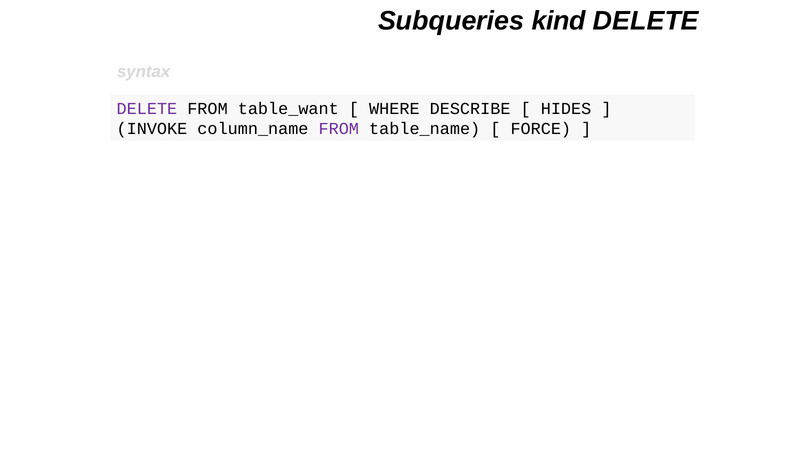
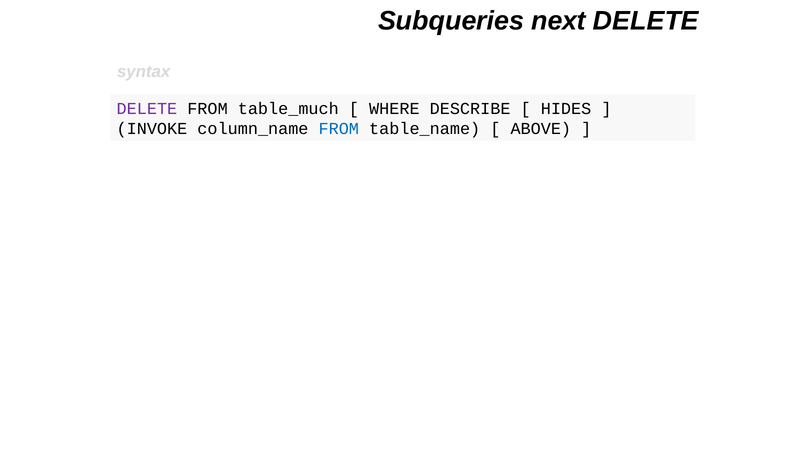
kind: kind -> next
table_want: table_want -> table_much
FROM at (339, 129) colour: purple -> blue
FORCE: FORCE -> ABOVE
